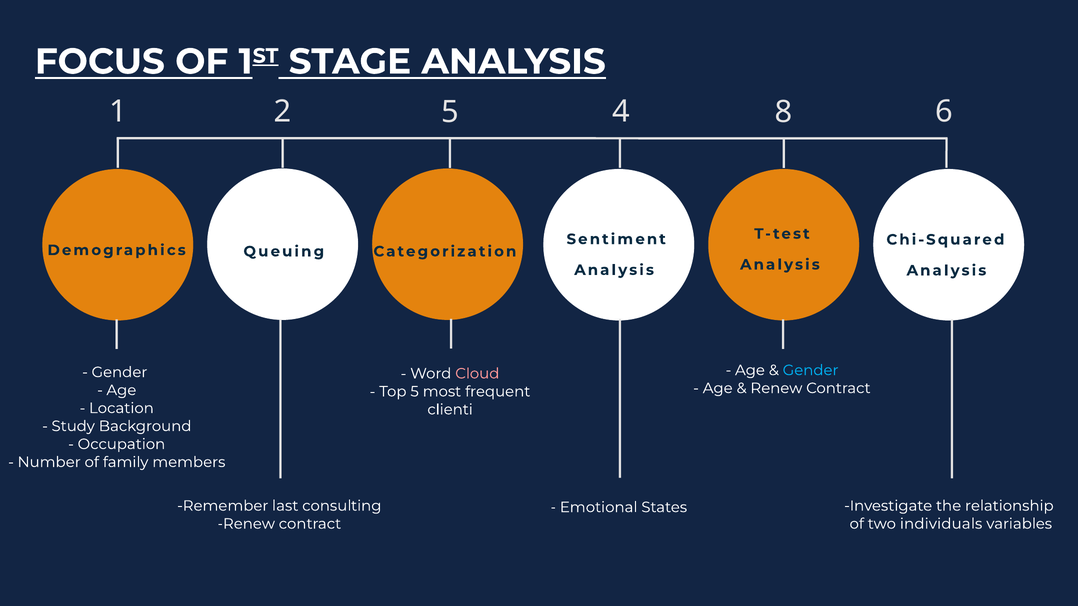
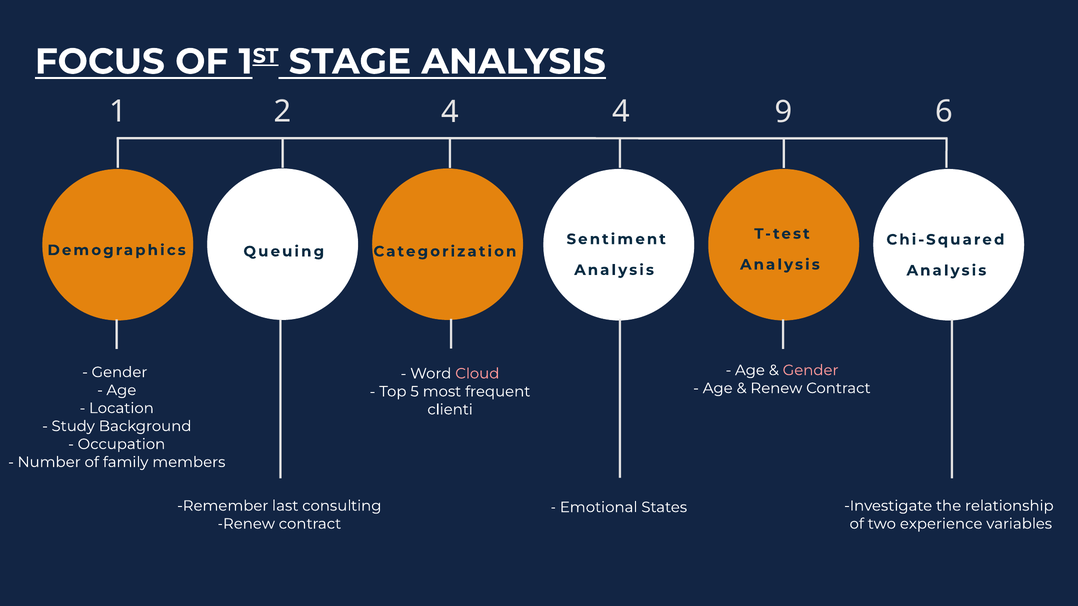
2 5: 5 -> 4
8: 8 -> 9
Gender at (811, 370) colour: light blue -> pink
individuals: individuals -> experience
